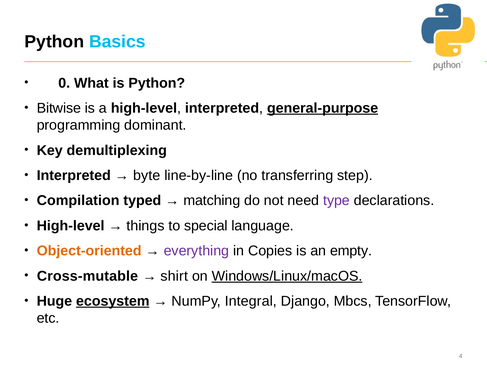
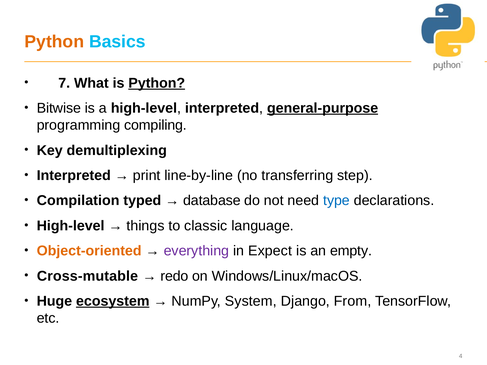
Python at (54, 42) colour: black -> orange
0: 0 -> 7
Python at (157, 83) underline: none -> present
dominant: dominant -> compiling
byte: byte -> print
matching: matching -> database
type colour: purple -> blue
special: special -> classic
Copies: Copies -> Expect
shirt: shirt -> redo
Windows/Linux/macOS underline: present -> none
Integral: Integral -> System
Mbcs: Mbcs -> From
